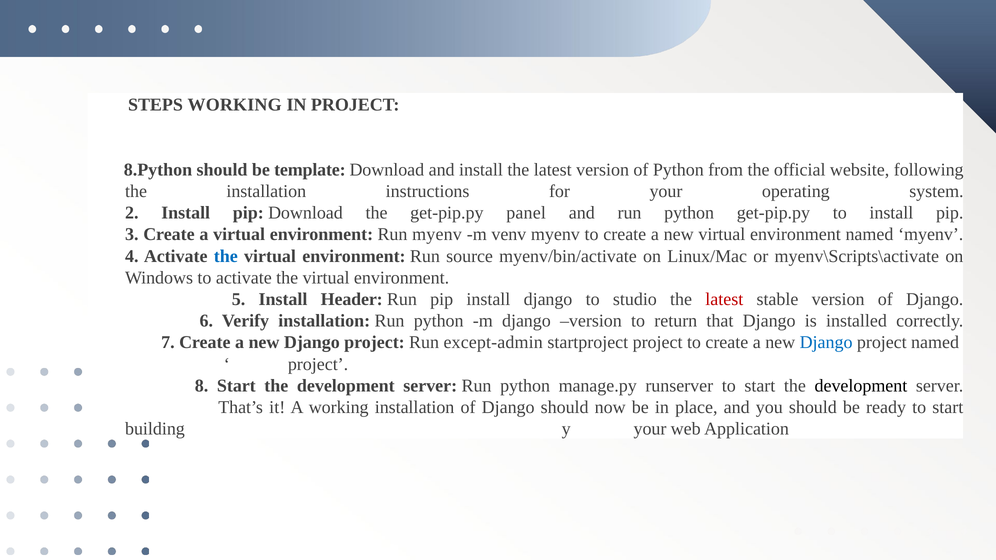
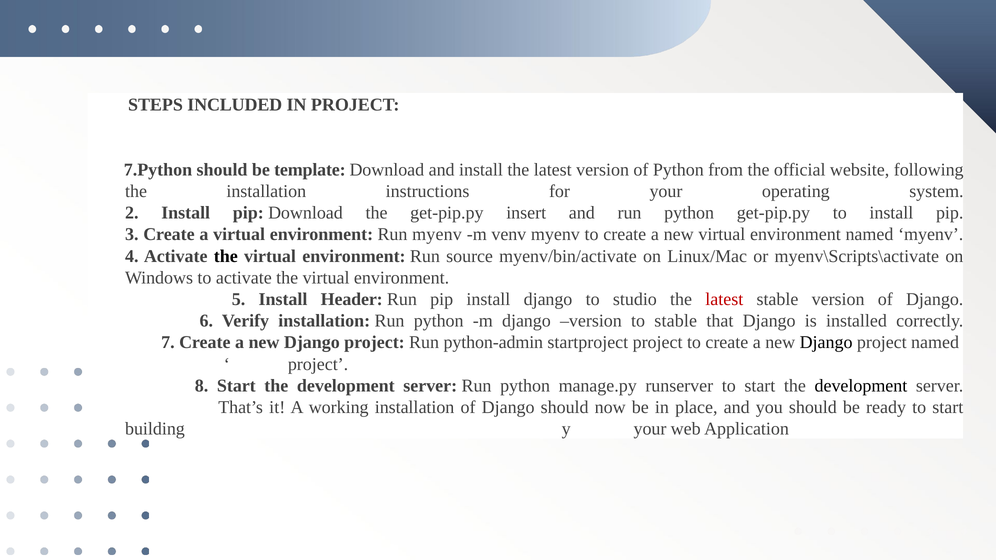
STEPS WORKING: WORKING -> INCLUDED
8.Python: 8.Python -> 7.Python
panel: panel -> insert
the at (226, 256) colour: blue -> black
to return: return -> stable
except-admin: except-admin -> python-admin
Django at (826, 343) colour: blue -> black
